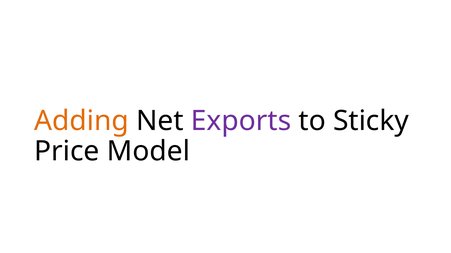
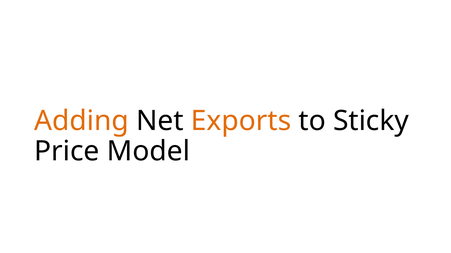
Exports colour: purple -> orange
